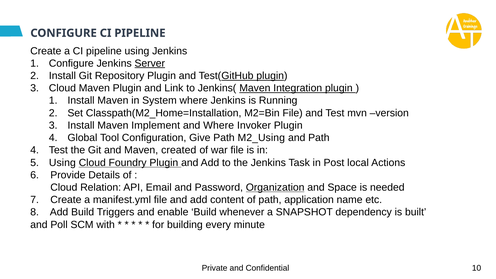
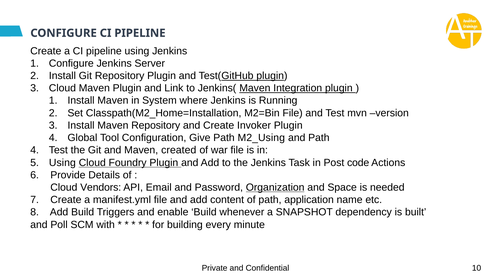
Server underline: present -> none
Maven Implement: Implement -> Repository
and Where: Where -> Create
local: local -> code
Relation: Relation -> Vendors
